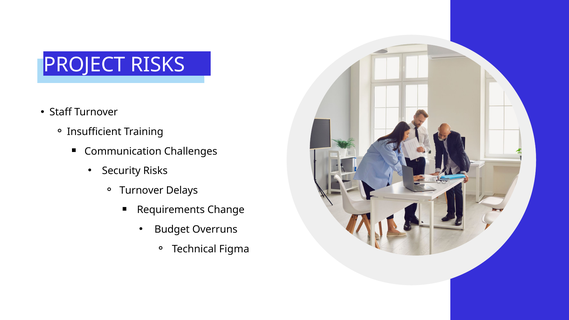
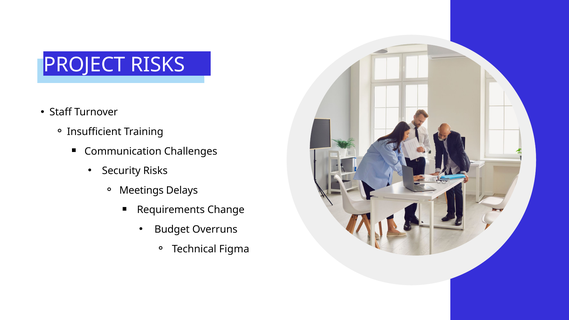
Turnover at (141, 190): Turnover -> Meetings
